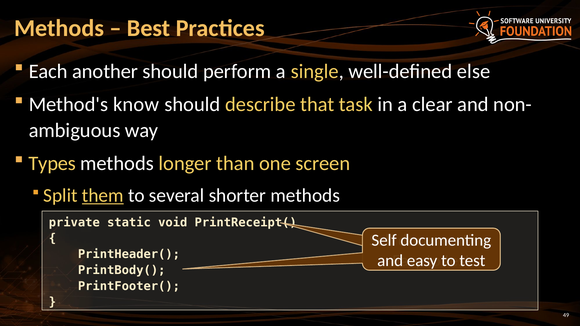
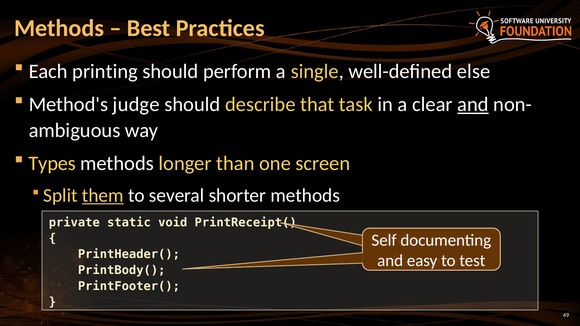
another: another -> printing
know: know -> judge
and at (473, 105) underline: none -> present
